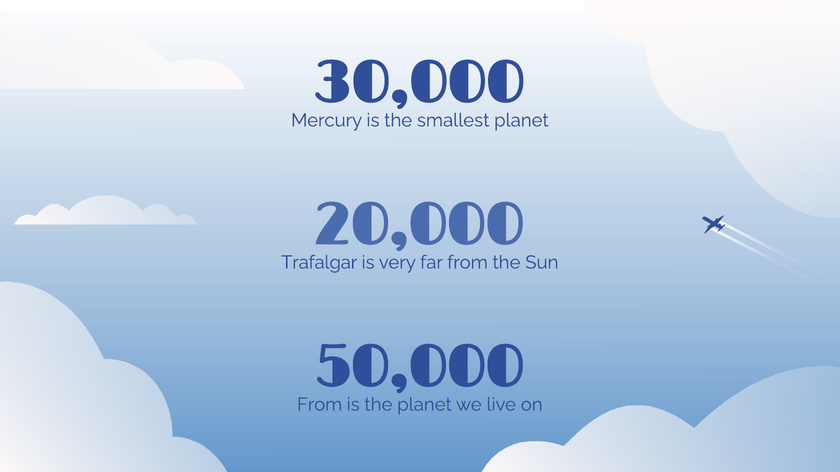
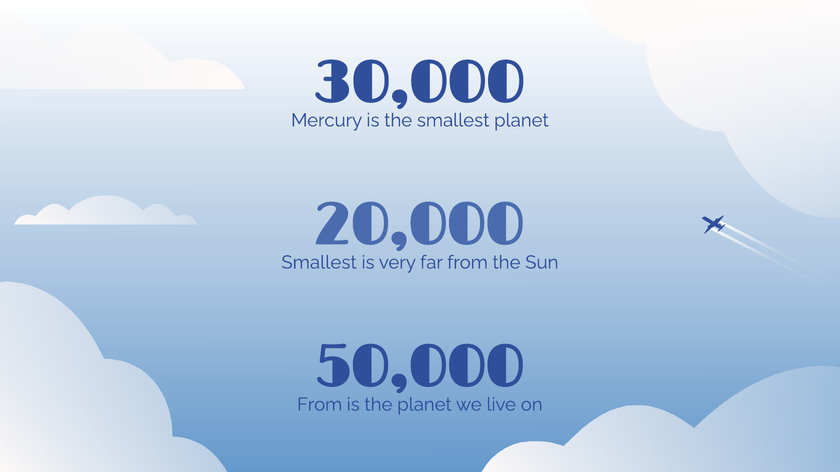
Trafalgar at (319, 263): Trafalgar -> Smallest
